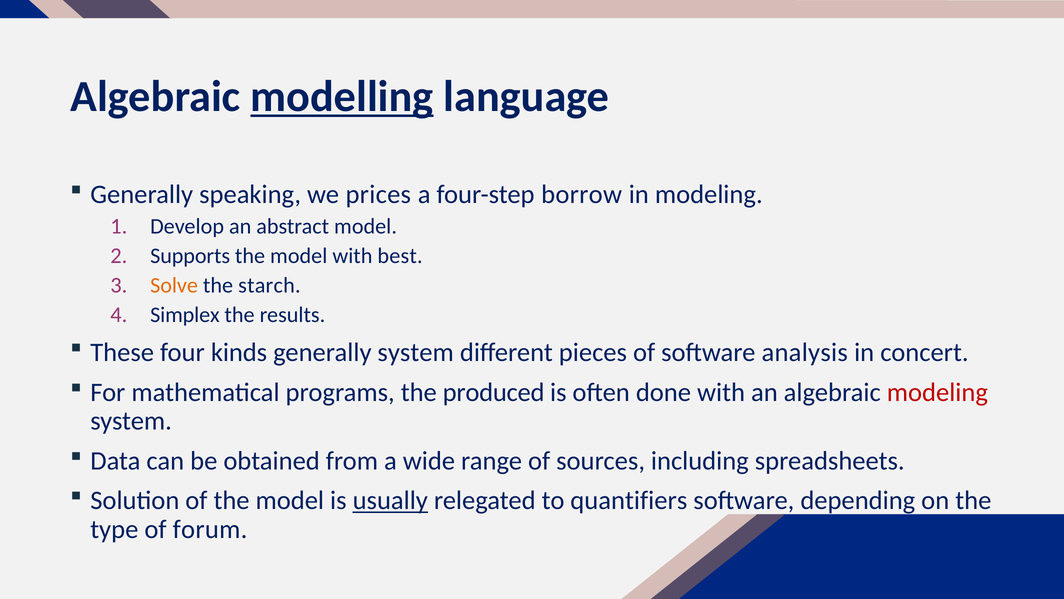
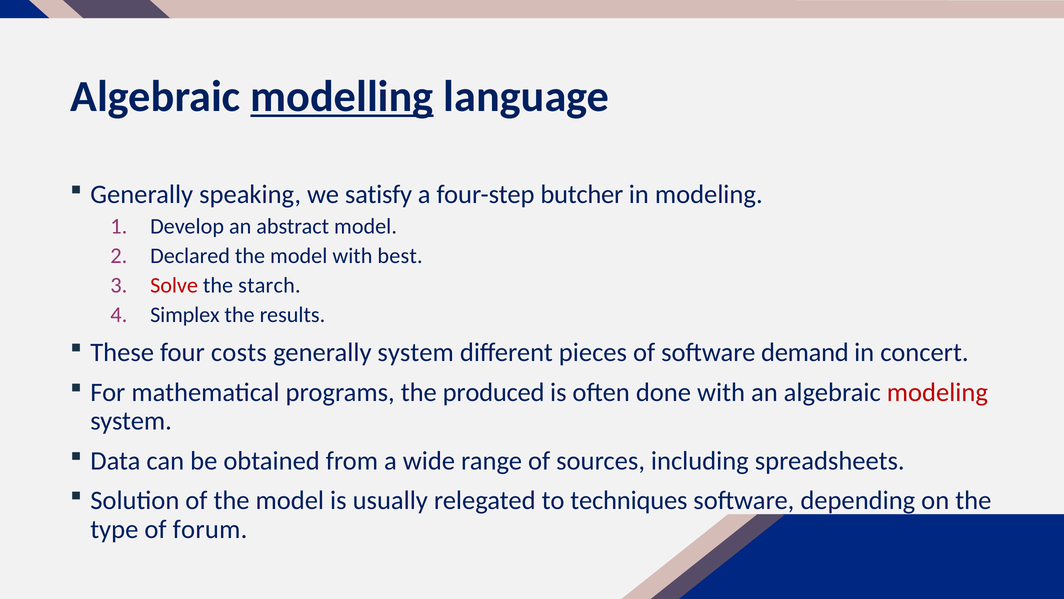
prices: prices -> satisfy
borrow: borrow -> butcher
Supports: Supports -> Declared
Solve colour: orange -> red
kinds: kinds -> costs
analysis: analysis -> demand
usually underline: present -> none
quantifiers: quantifiers -> techniques
